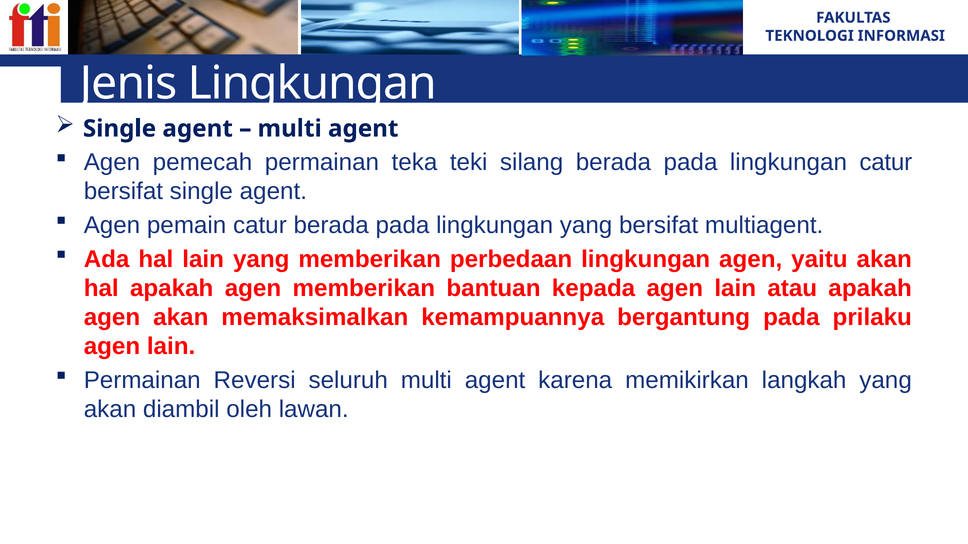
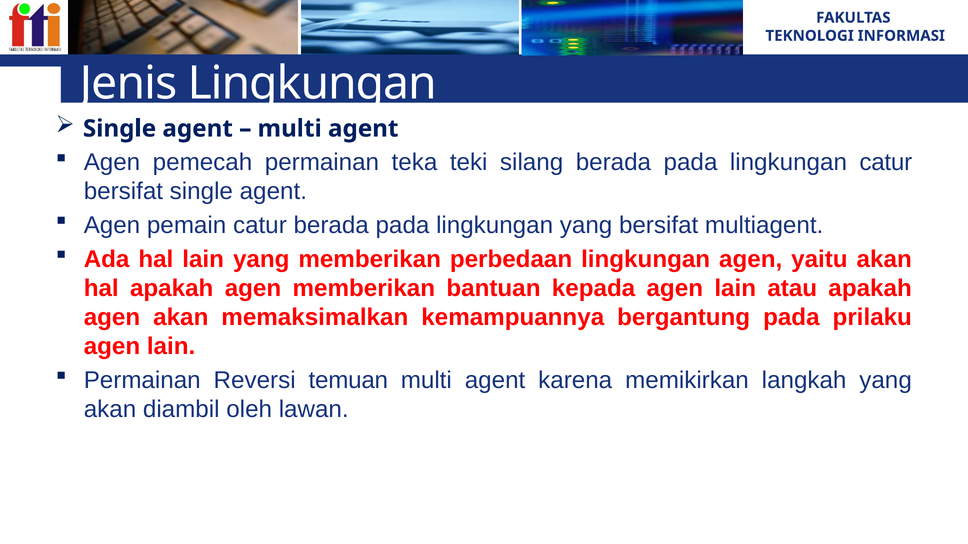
seluruh: seluruh -> temuan
